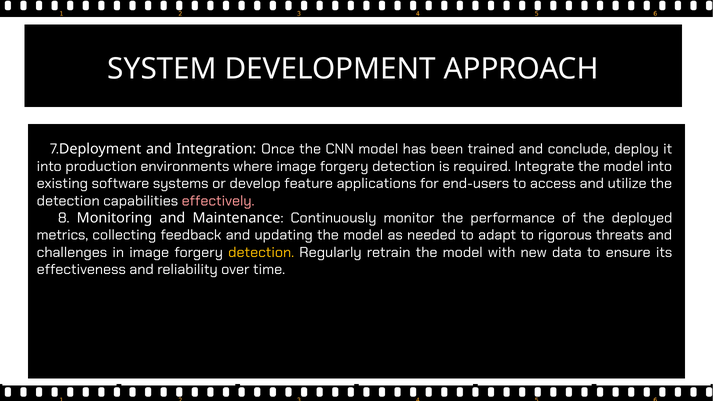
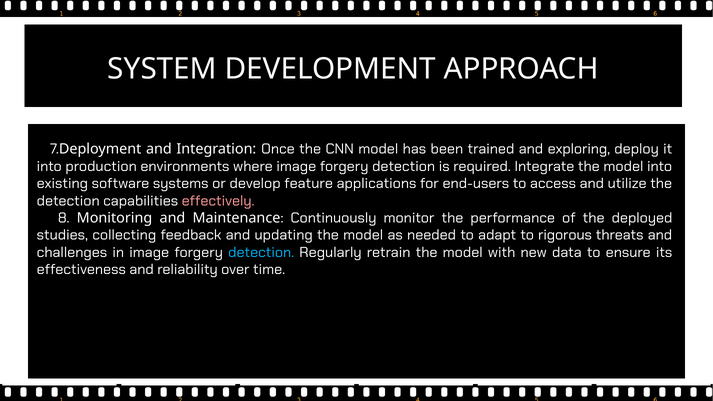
conclude: conclude -> exploring
metrics: metrics -> studies
detection at (261, 252) colour: yellow -> light blue
